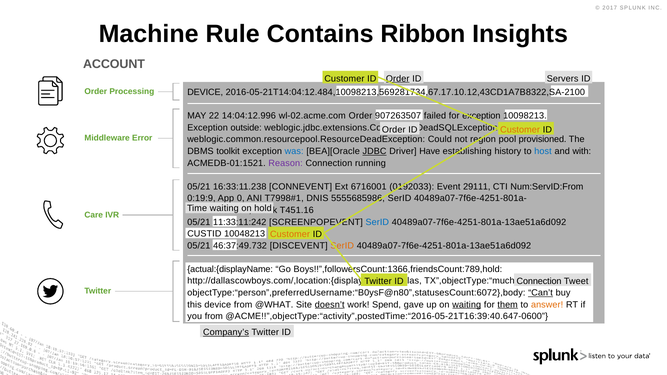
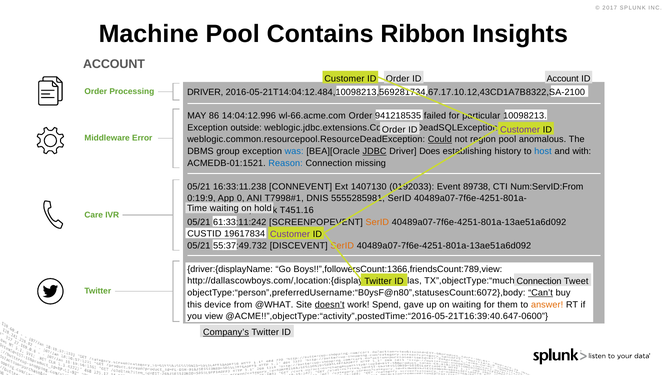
Machine Rule: Rule -> Pool
Order at (398, 79) underline: present -> none
ID Servers: Servers -> Account
DEVICE at (205, 92): DEVICE -> DRIVER
22: 22 -> 86
wl-02.acme.com: wl-02.acme.com -> wl-66.acme.com
907263507: 907263507 -> 941218535
for exception: exception -> particular
Customer at (520, 130) colour: orange -> purple
Could underline: none -> present
provisioned: provisioned -> anomalous
toolkit: toolkit -> group
Have: Have -> Does
Reason colour: purple -> blue
running: running -> missing
6716001: 6716001 -> 1407130
29111: 29111 -> 89738
5555685986: 5555685986 -> 5555285981
11:33:11:242: 11:33:11:242 -> 61:33:11:242
SerID at (377, 222) colour: blue -> orange
10048213: 10048213 -> 19617834
Customer at (290, 234) colour: orange -> purple
46:37:49.732: 46:37:49.732 -> 55:37:49.732
actual:{displayName: actual:{displayName -> driver:{displayName
Boys!!”,followersCount:1366,friendsCount:789,hold: Boys!!”,followersCount:1366,friendsCount:789,hold -> Boys!!”,followersCount:1366,friendsCount:789,view
waiting at (467, 305) underline: present -> none
them underline: present -> none
you from: from -> view
